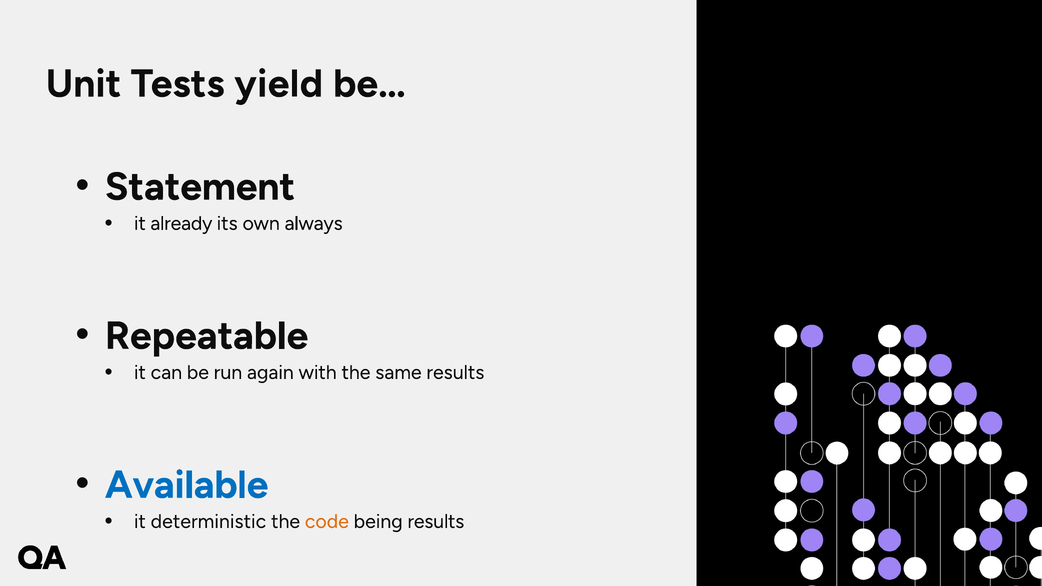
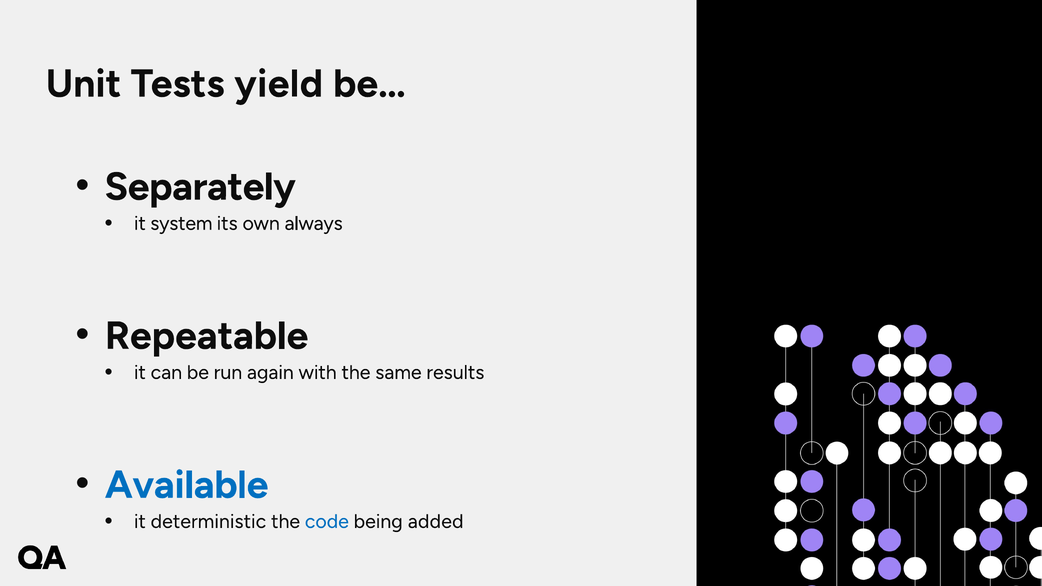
Statement: Statement -> Separately
already: already -> system
code colour: orange -> blue
being results: results -> added
